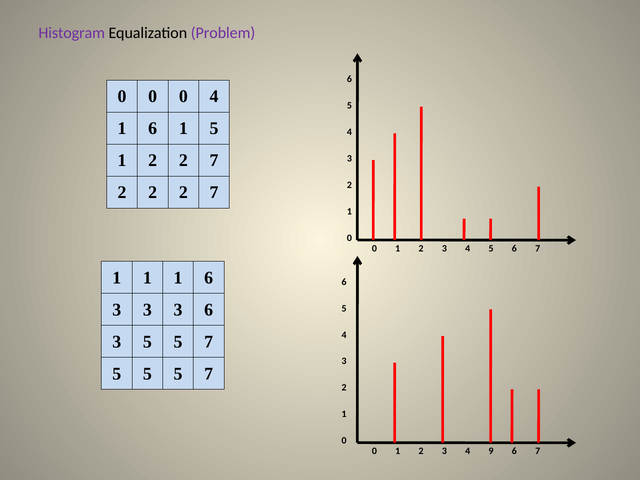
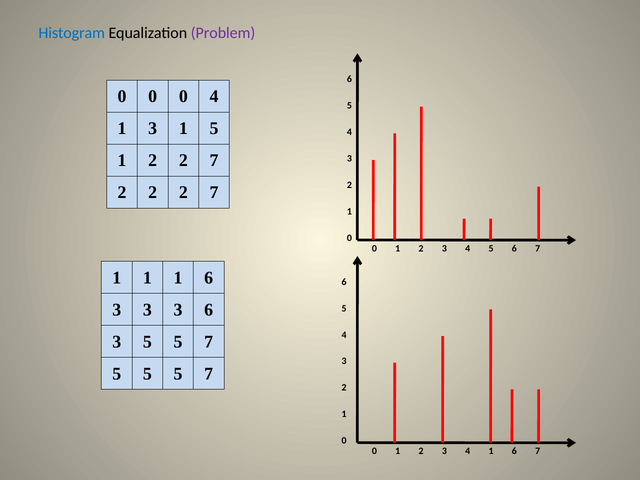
Histogram colour: purple -> blue
6 at (153, 128): 6 -> 3
3 4 9: 9 -> 1
